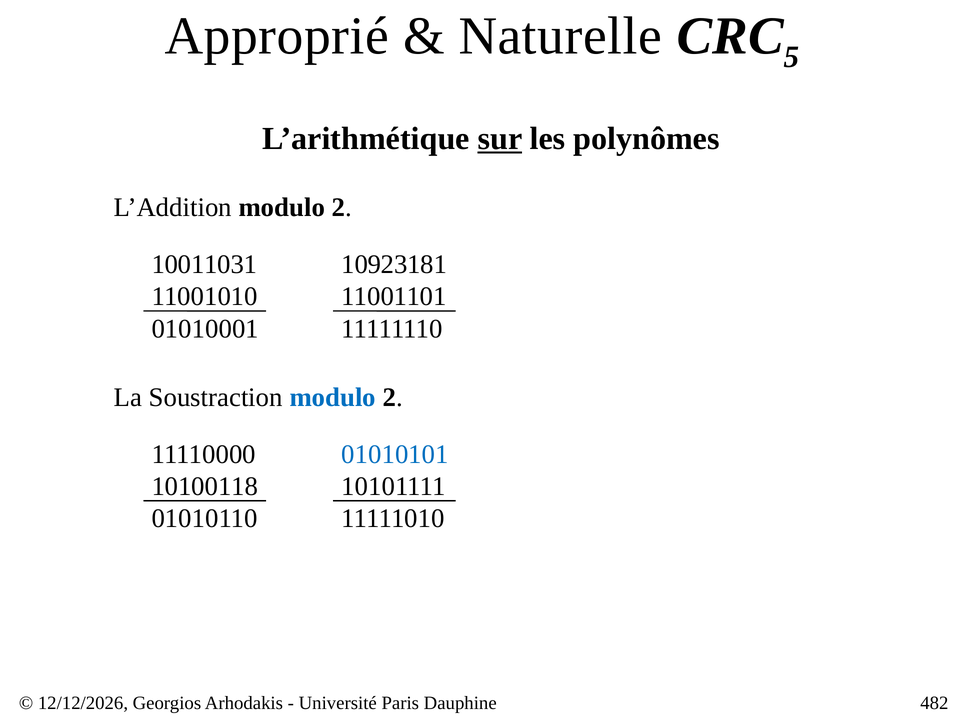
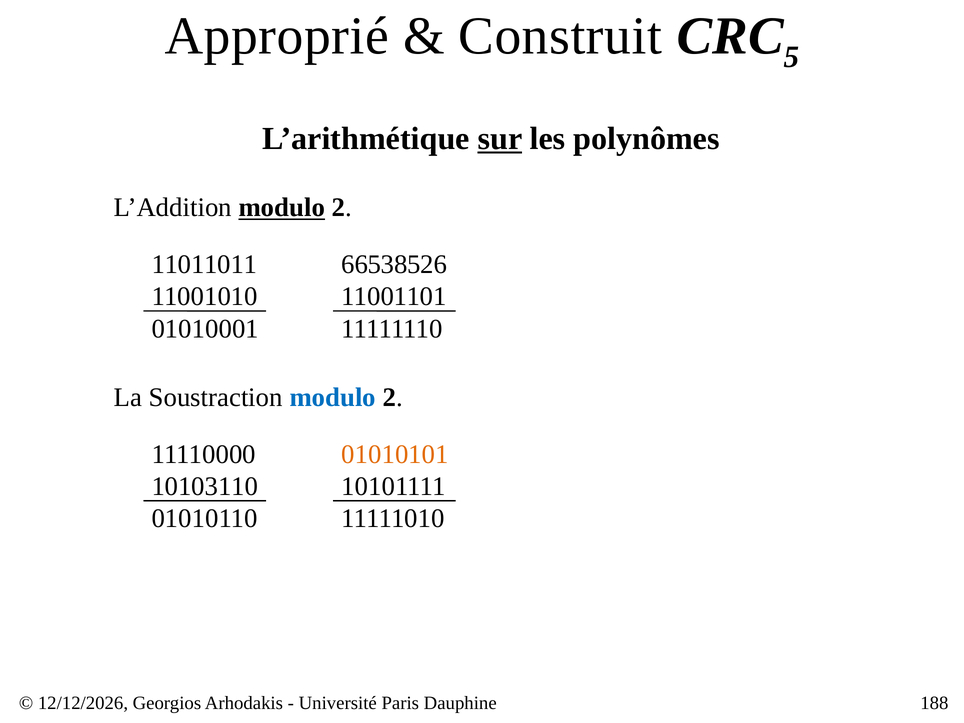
Naturelle: Naturelle -> Construit
modulo at (282, 208) underline: none -> present
10011031: 10011031 -> 11011011
10923181: 10923181 -> 66538526
01010101 colour: blue -> orange
10100118: 10100118 -> 10103110
482: 482 -> 188
